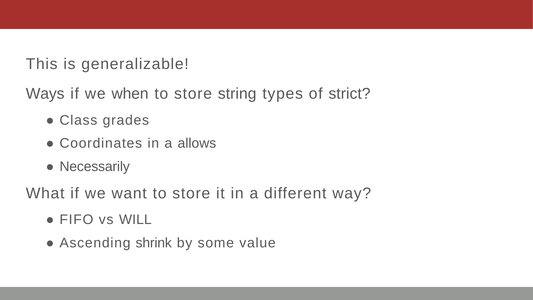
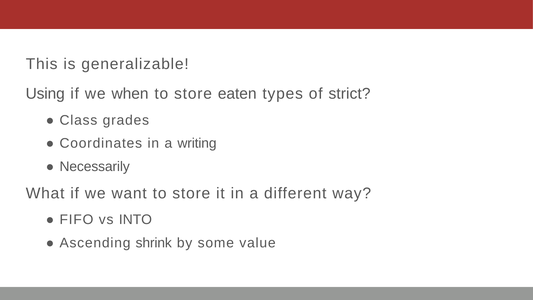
Ways: Ways -> Using
string: string -> eaten
allows: allows -> writing
WILL: WILL -> INTO
